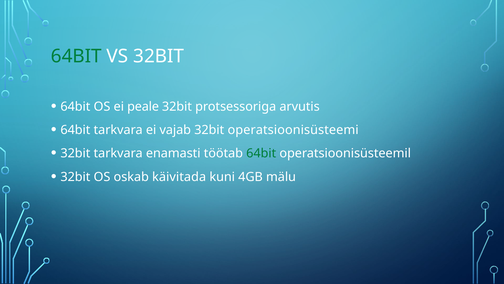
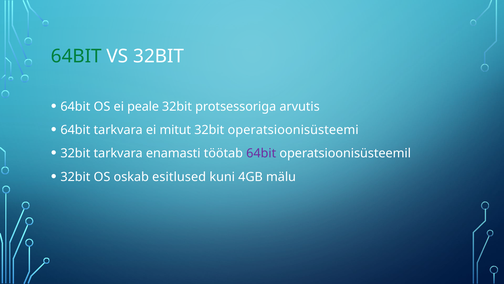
vajab: vajab -> mitut
64bit at (261, 153) colour: green -> purple
käivitada: käivitada -> esitlused
